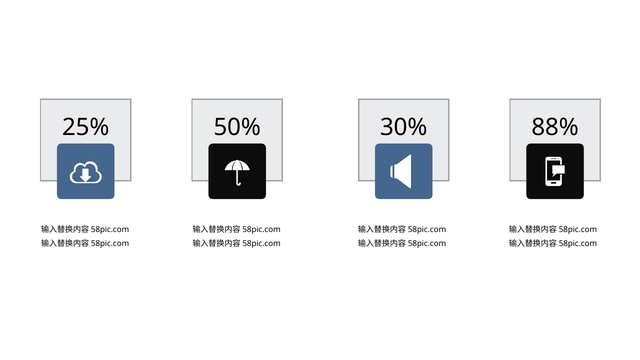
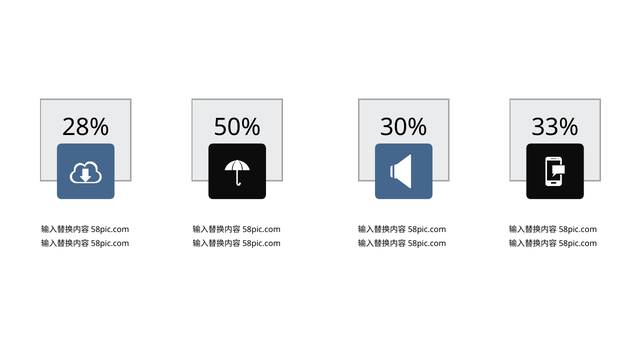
25%: 25% -> 28%
88%: 88% -> 33%
